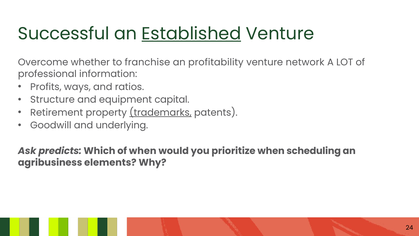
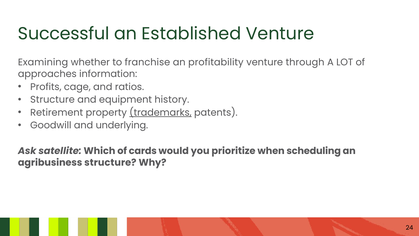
Established underline: present -> none
Overcome: Overcome -> Examining
network: network -> through
professional: professional -> approaches
ways: ways -> cage
capital: capital -> history
predicts: predicts -> satellite
of when: when -> cards
agribusiness elements: elements -> structure
